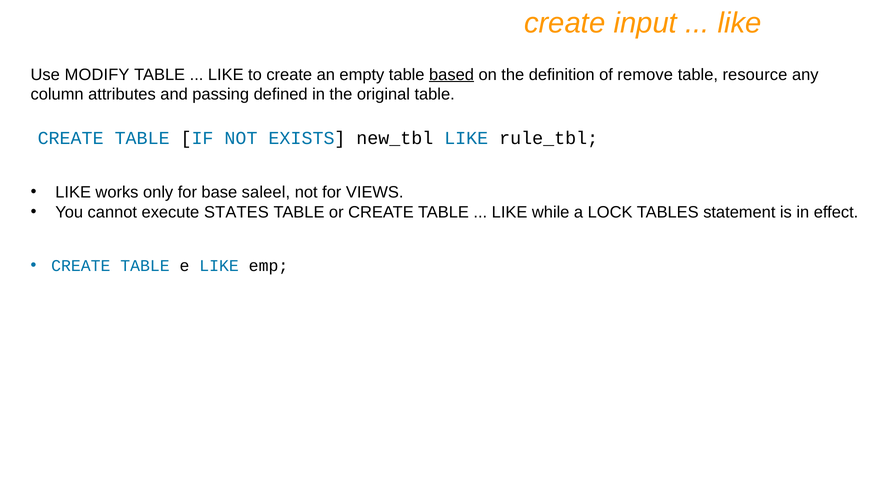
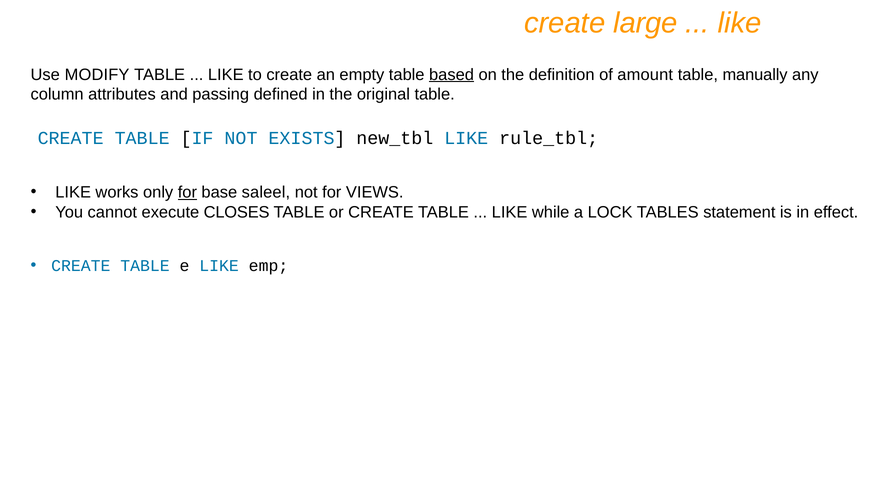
input: input -> large
remove: remove -> amount
resource: resource -> manually
for at (187, 192) underline: none -> present
STATES: STATES -> CLOSES
